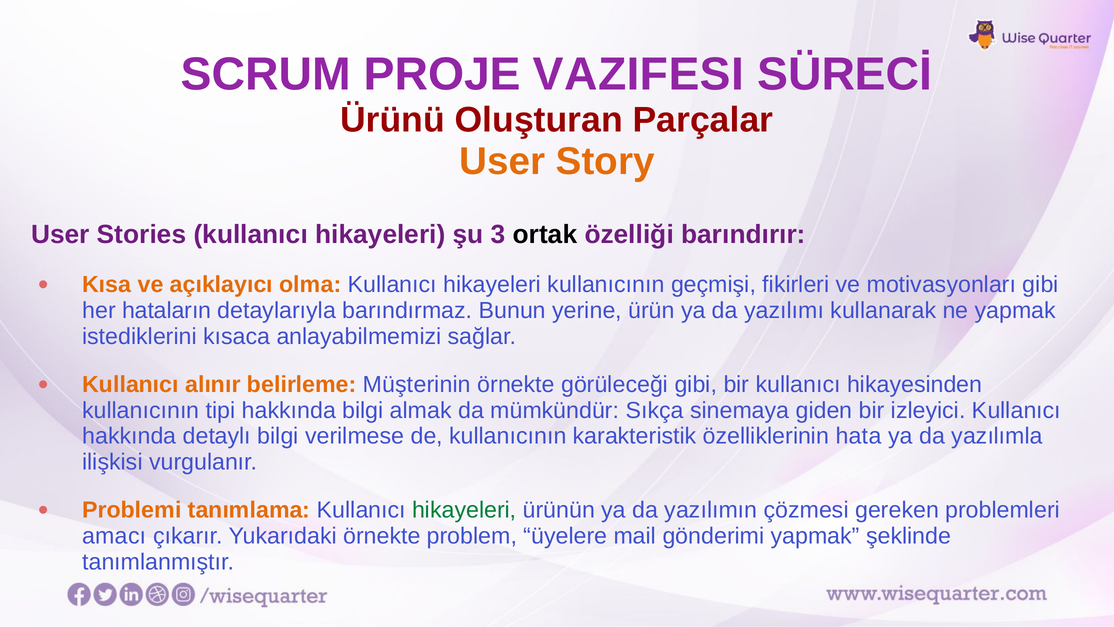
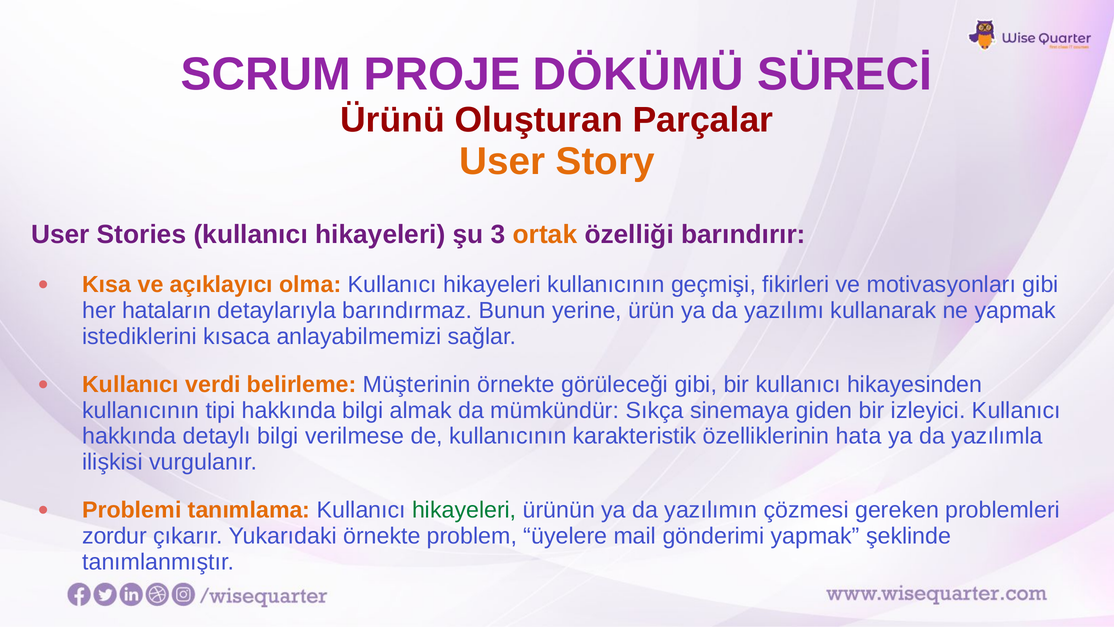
VAZIFESI: VAZIFESI -> DÖKÜMÜ
ortak colour: black -> orange
alınır: alınır -> verdi
amacı: amacı -> zordur
